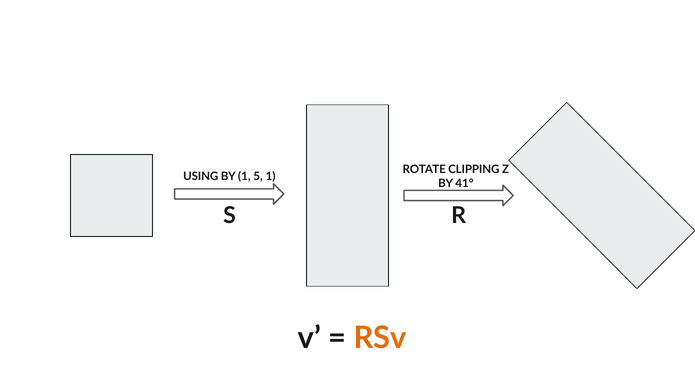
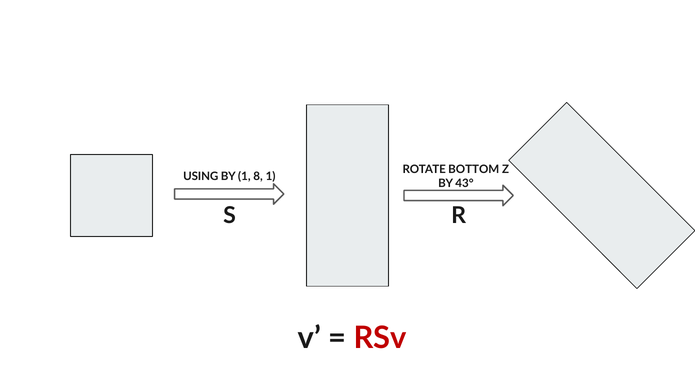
CLIPPING: CLIPPING -> BOTTOM
5: 5 -> 8
41°: 41° -> 43°
RSv colour: orange -> red
